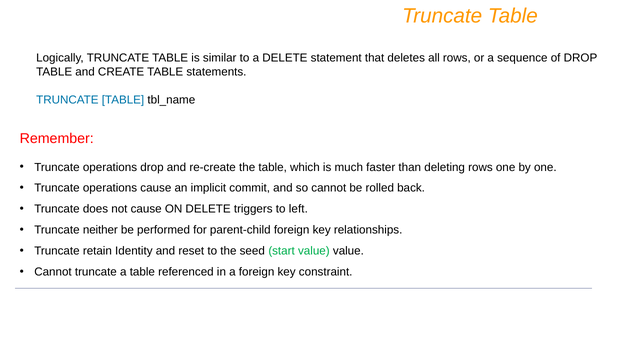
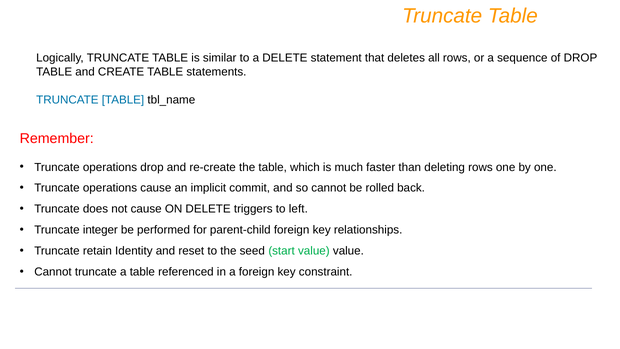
neither: neither -> integer
